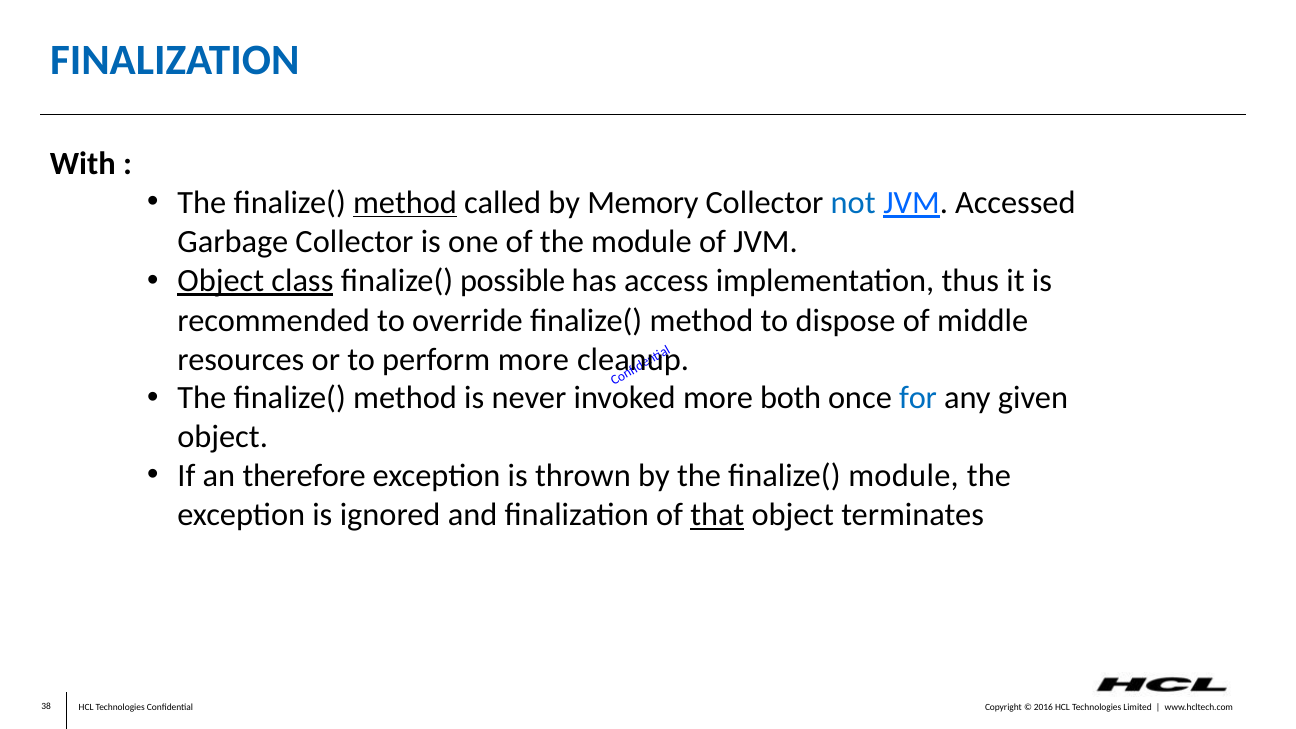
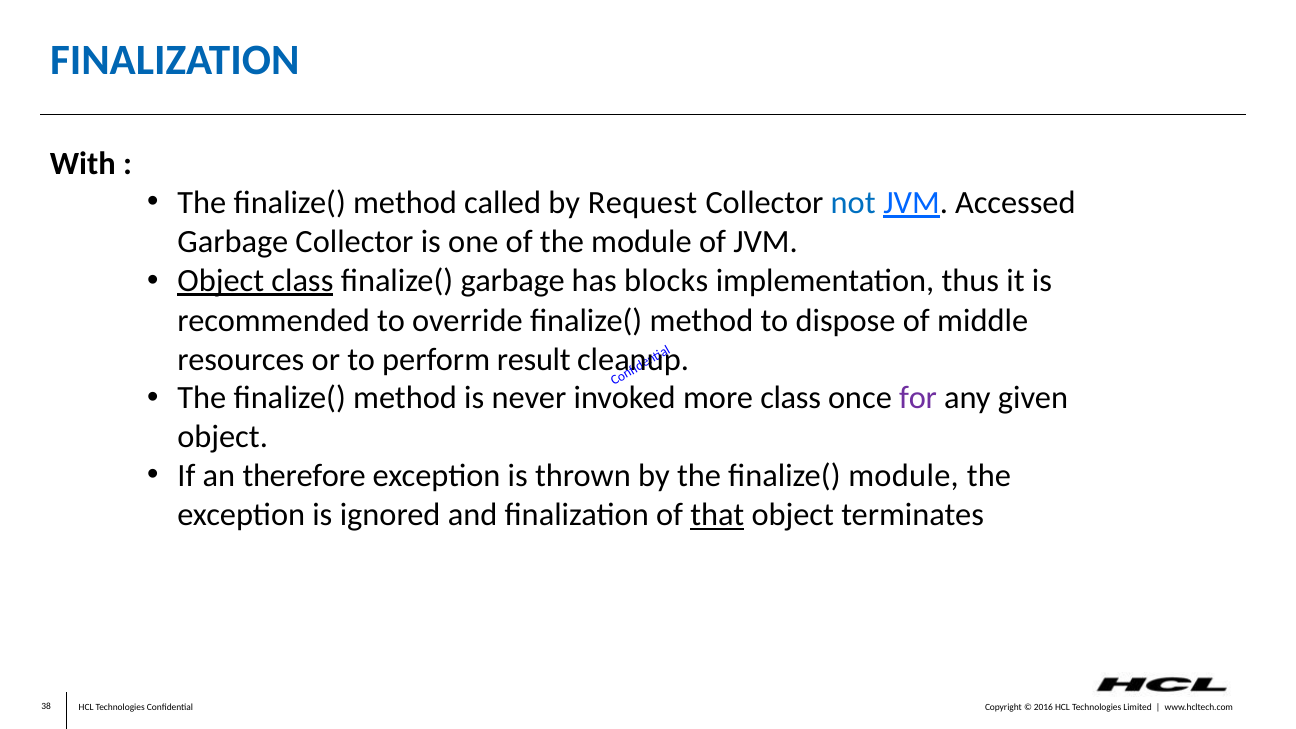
method at (405, 203) underline: present -> none
Memory: Memory -> Request
finalize( possible: possible -> garbage
access: access -> blocks
perform more: more -> result
more both: both -> class
for colour: blue -> purple
